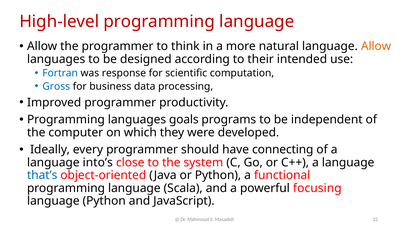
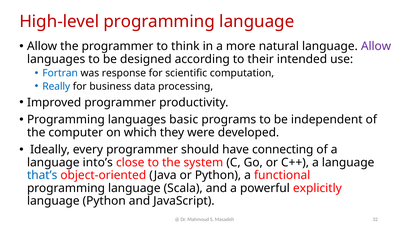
Allow at (376, 46) colour: orange -> purple
Gross: Gross -> Really
goals: goals -> basic
focusing: focusing -> explicitly
